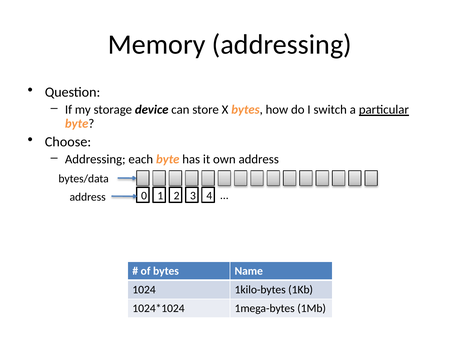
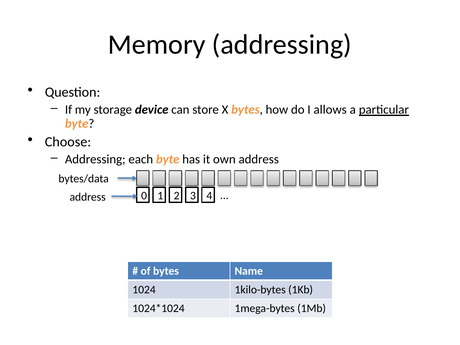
switch: switch -> allows
